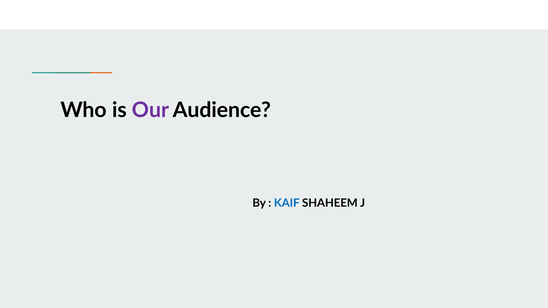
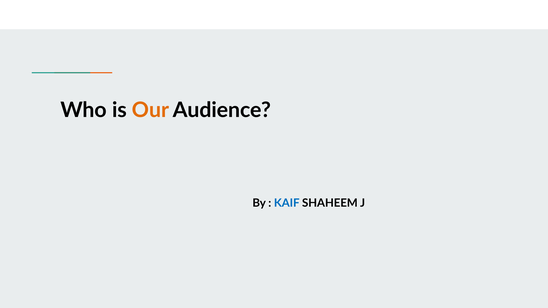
Our colour: purple -> orange
